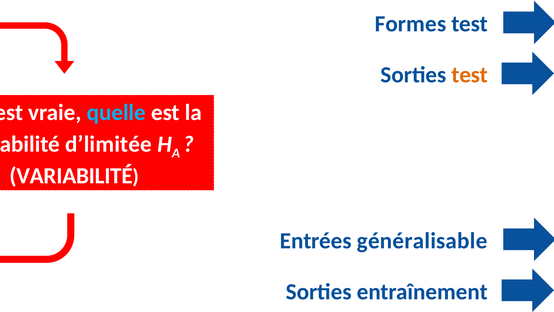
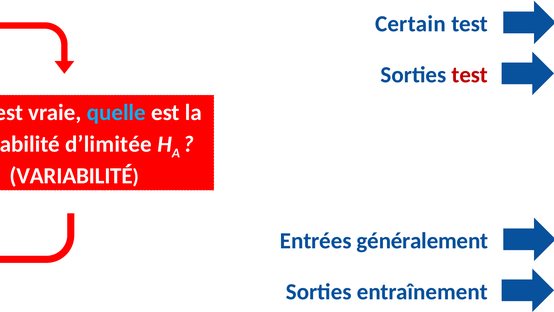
Formes: Formes -> Certain
test at (470, 75) colour: orange -> red
généralisable: généralisable -> généralement
